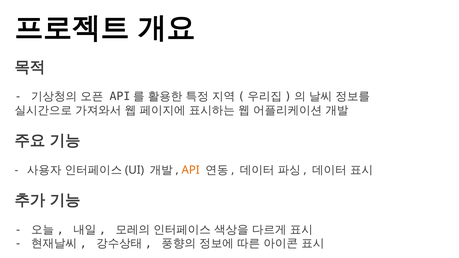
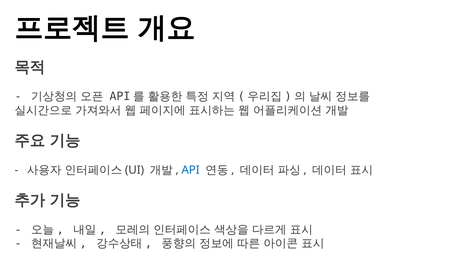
API colour: orange -> blue
